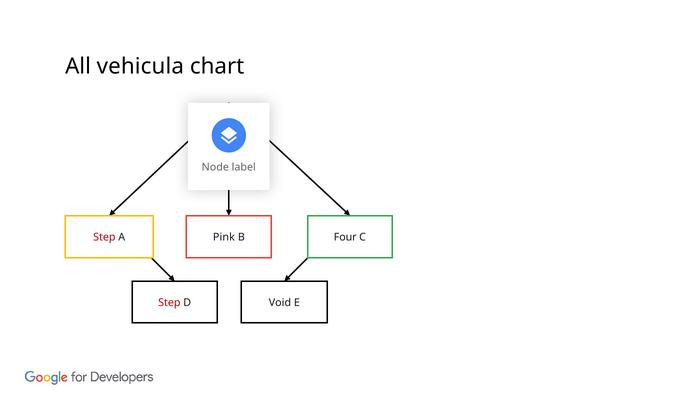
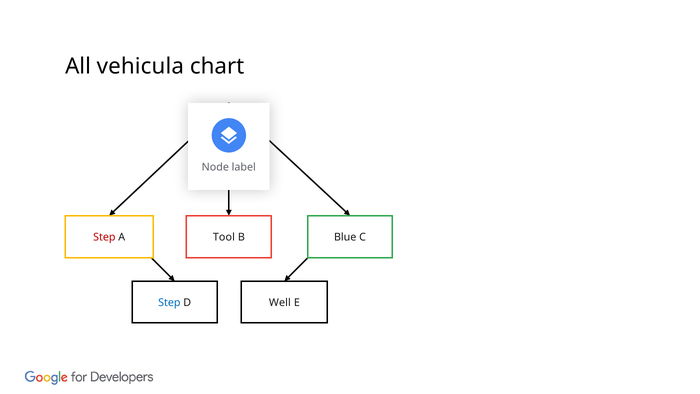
Pink: Pink -> Tool
Four: Four -> Blue
Step at (169, 302) colour: red -> blue
Void: Void -> Well
